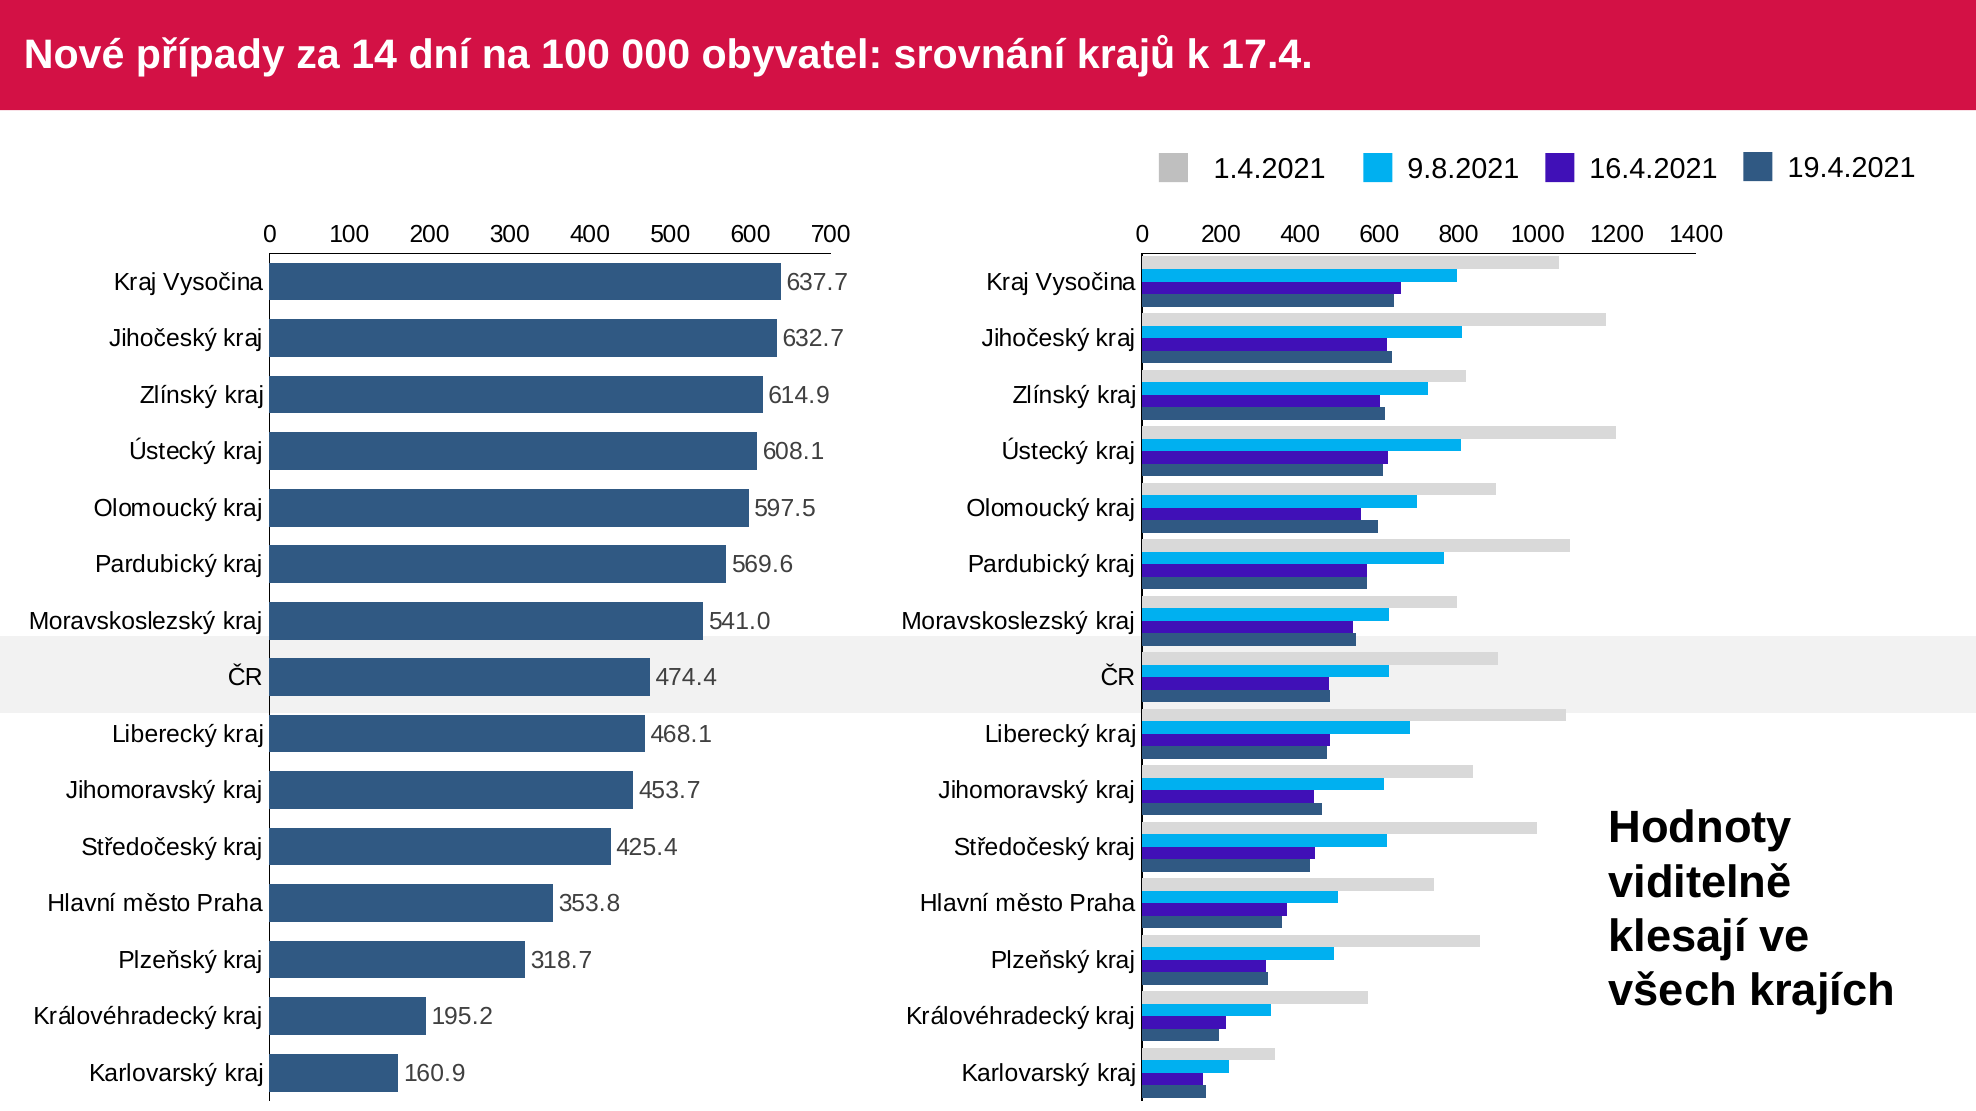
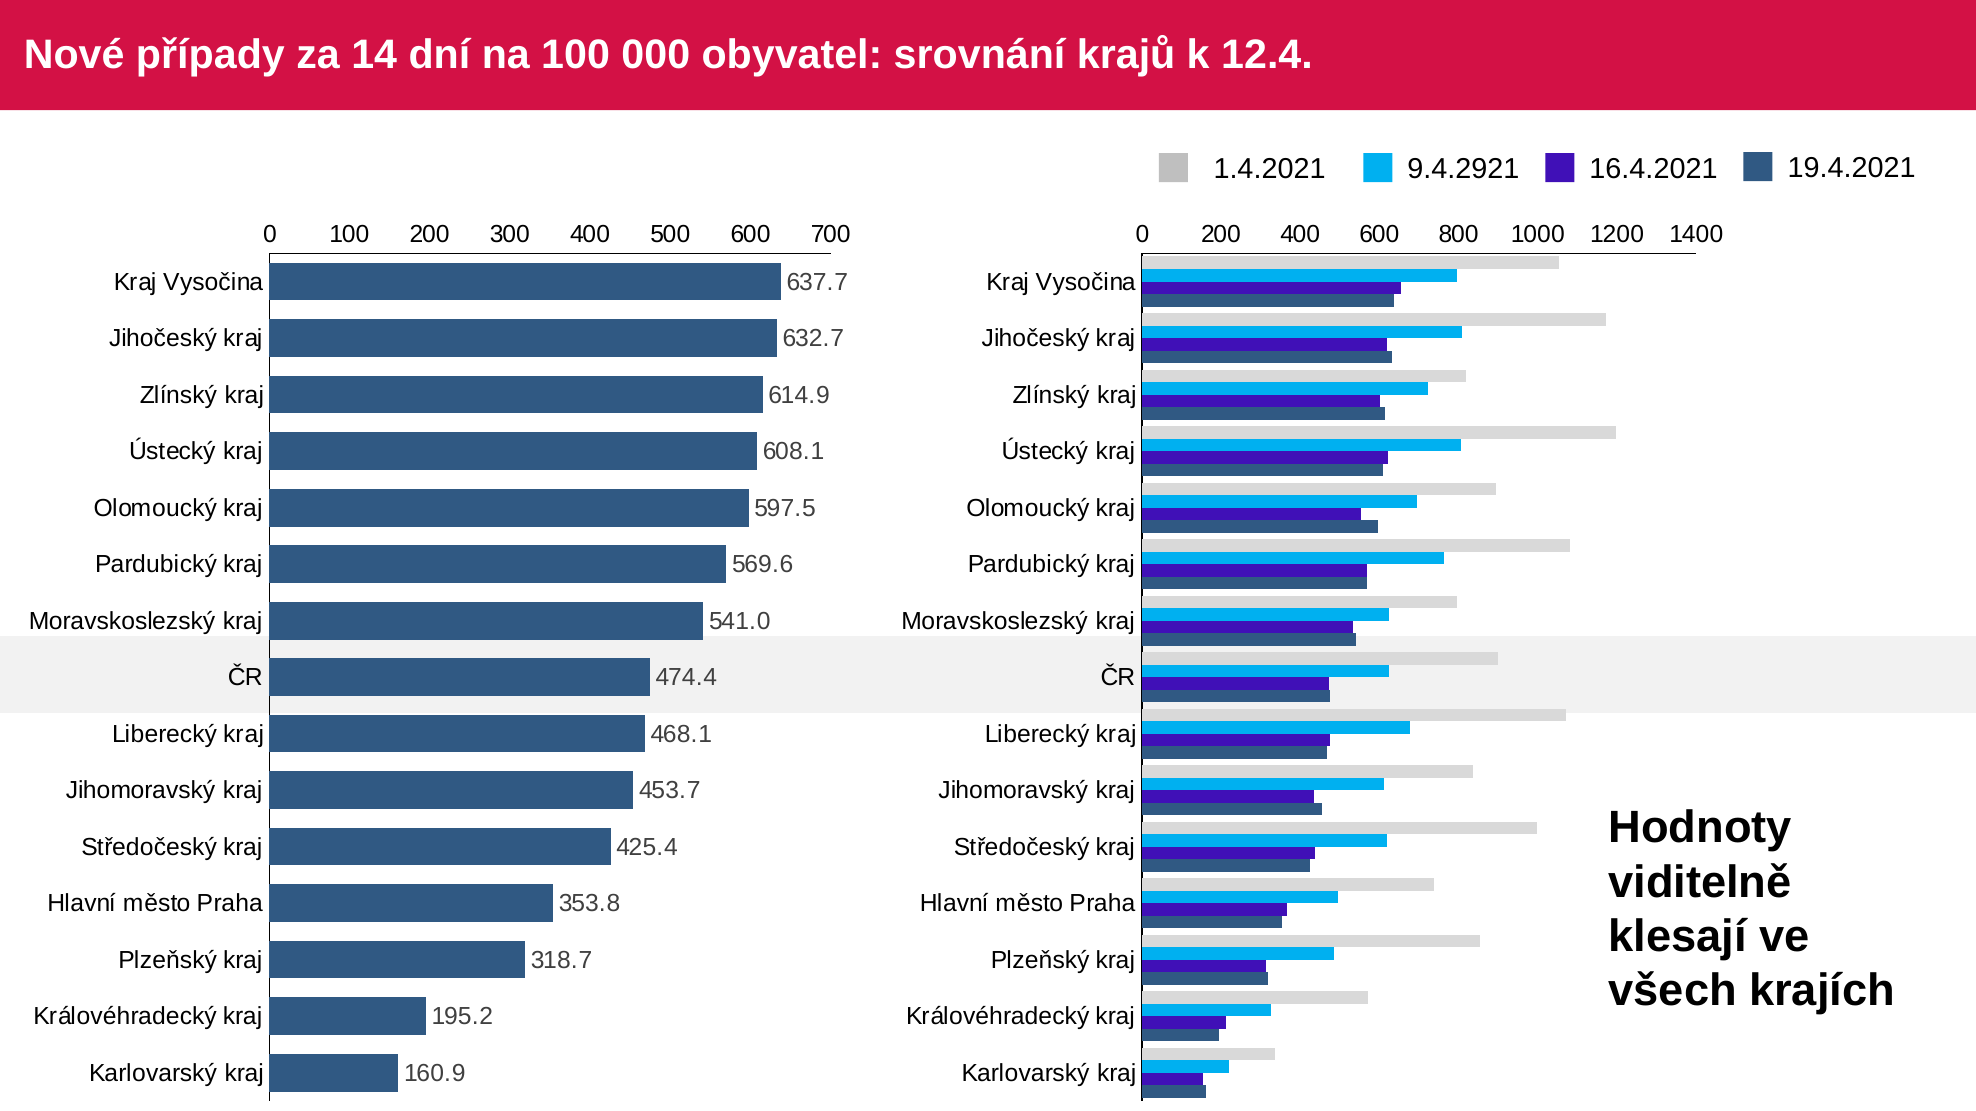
17.4: 17.4 -> 12.4
9.8.2021: 9.8.2021 -> 9.4.2921
